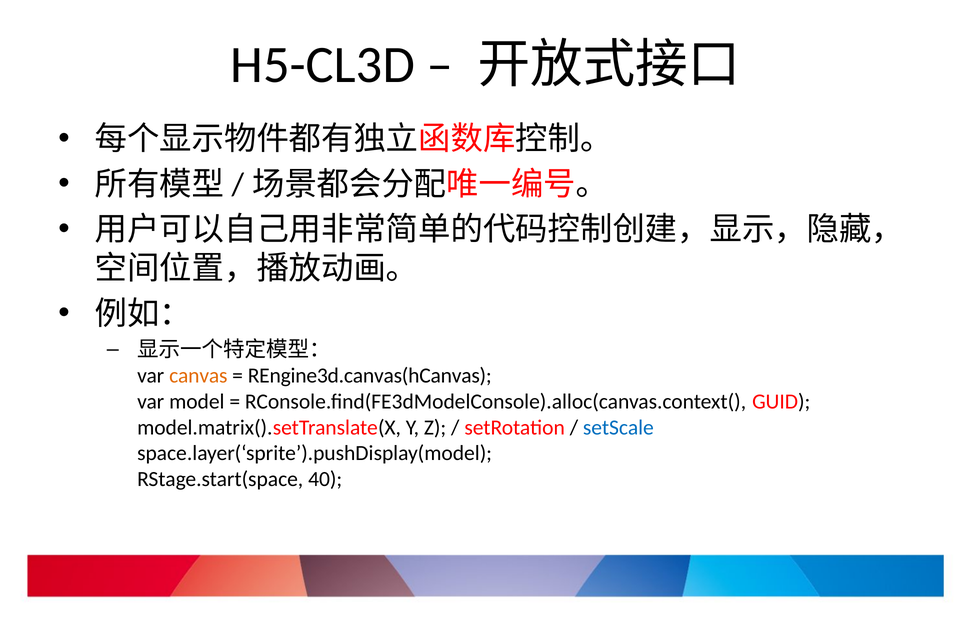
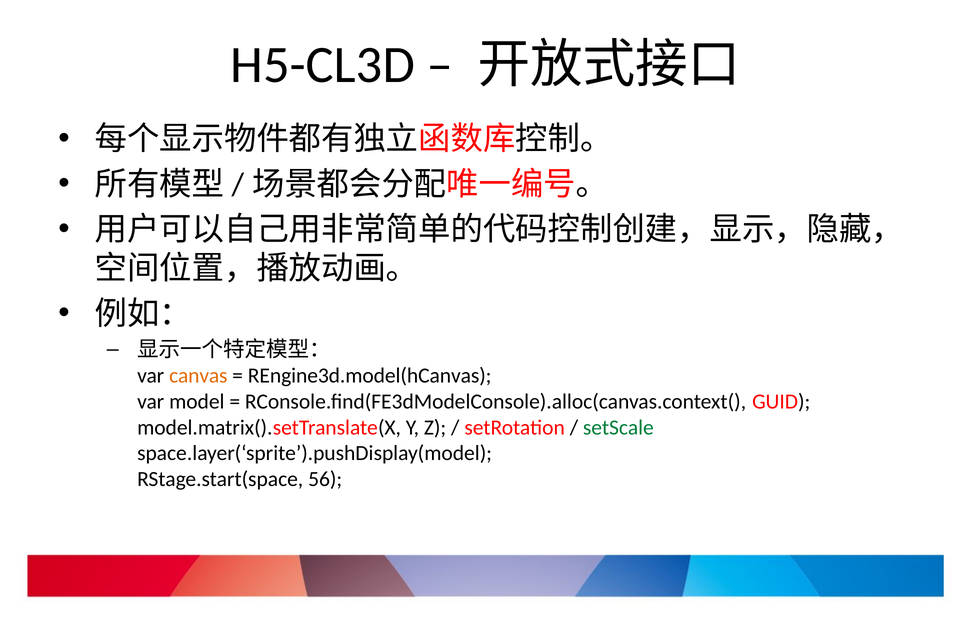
REngine3d.canvas(hCanvas: REngine3d.canvas(hCanvas -> REngine3d.model(hCanvas
setScale colour: blue -> green
40: 40 -> 56
